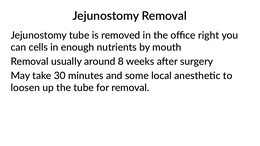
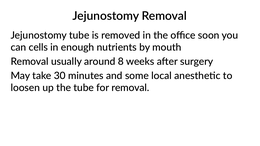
right: right -> soon
